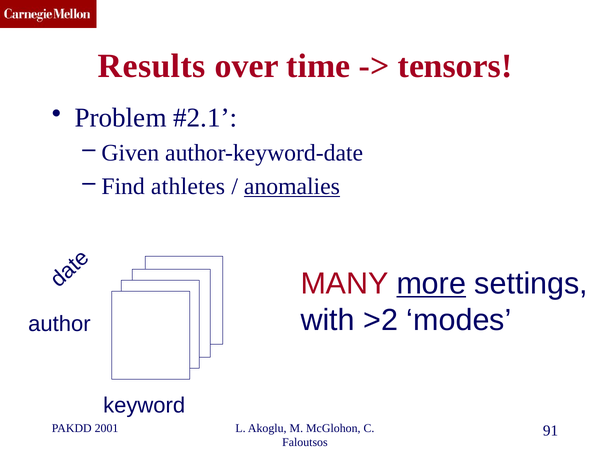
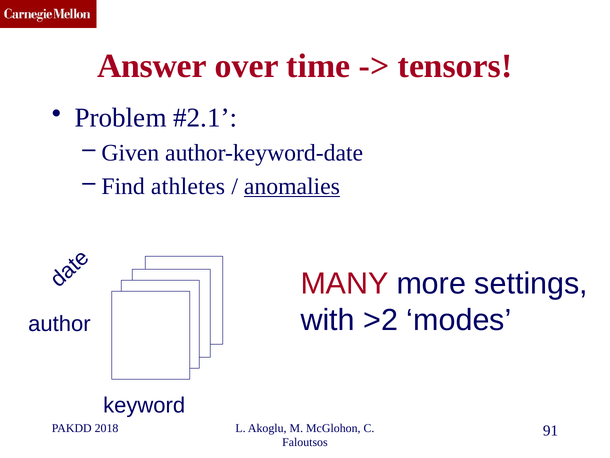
Results: Results -> Answer
more underline: present -> none
2001: 2001 -> 2018
